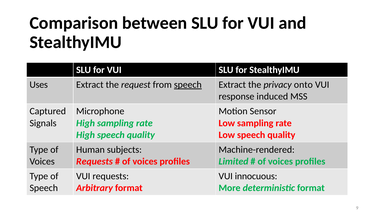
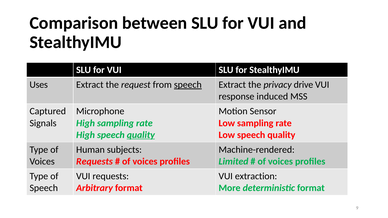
onto: onto -> drive
quality at (141, 135) underline: none -> present
innocuous: innocuous -> extraction
